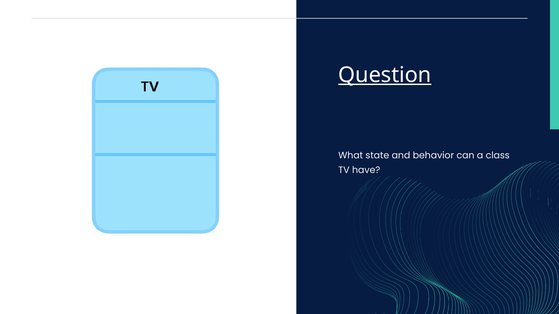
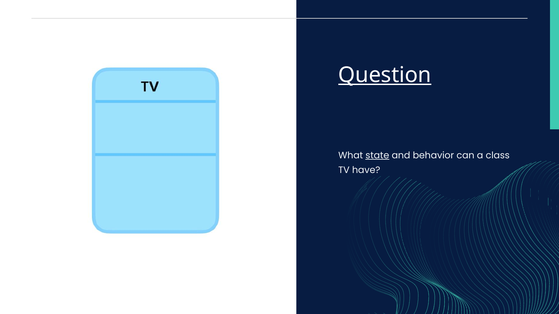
state underline: none -> present
